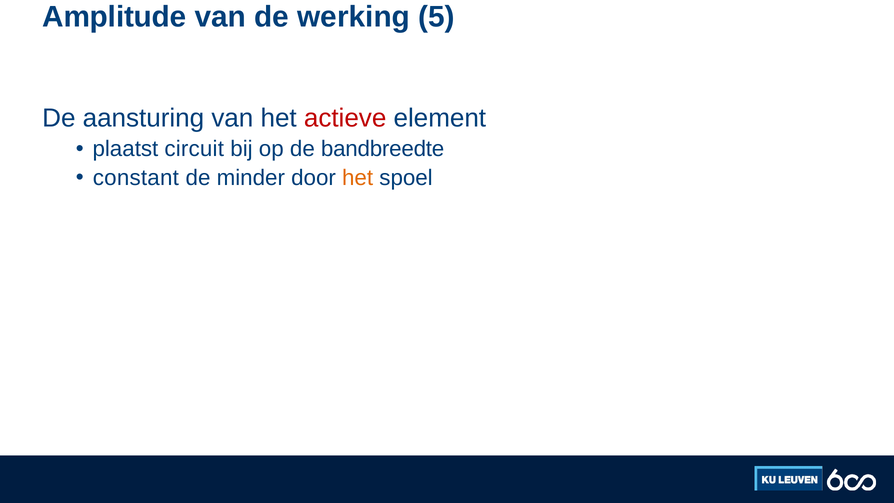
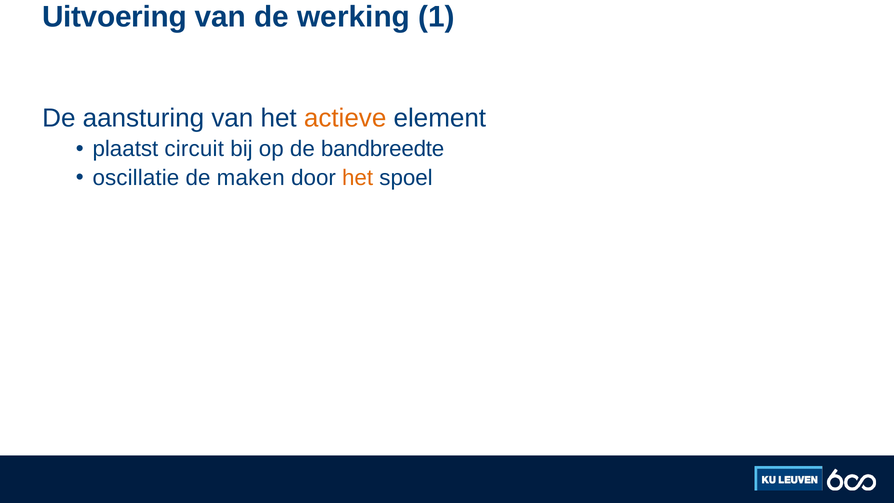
Amplitude: Amplitude -> Uitvoering
5: 5 -> 1
actieve colour: red -> orange
constant: constant -> oscillatie
minder: minder -> maken
